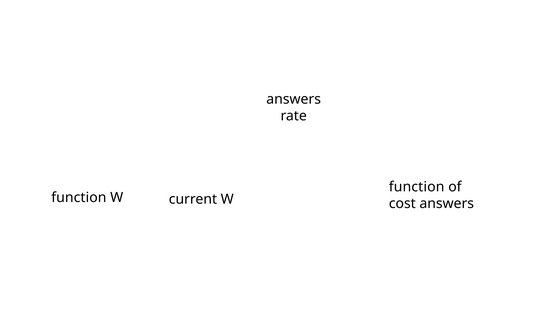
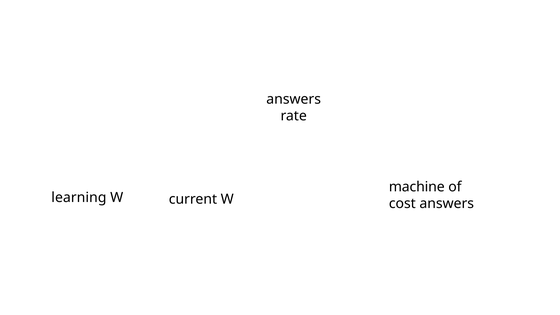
function at (417, 187): function -> machine
function at (79, 197): function -> learning
